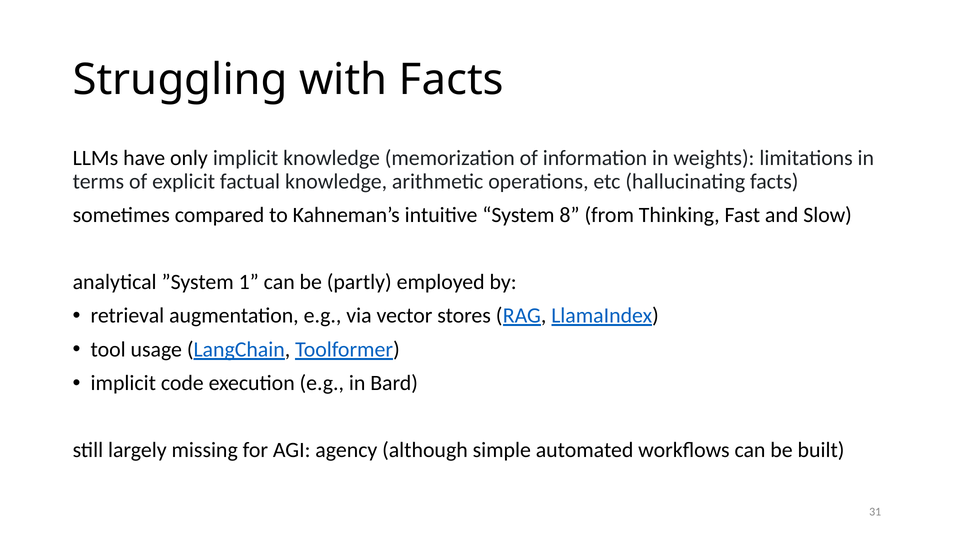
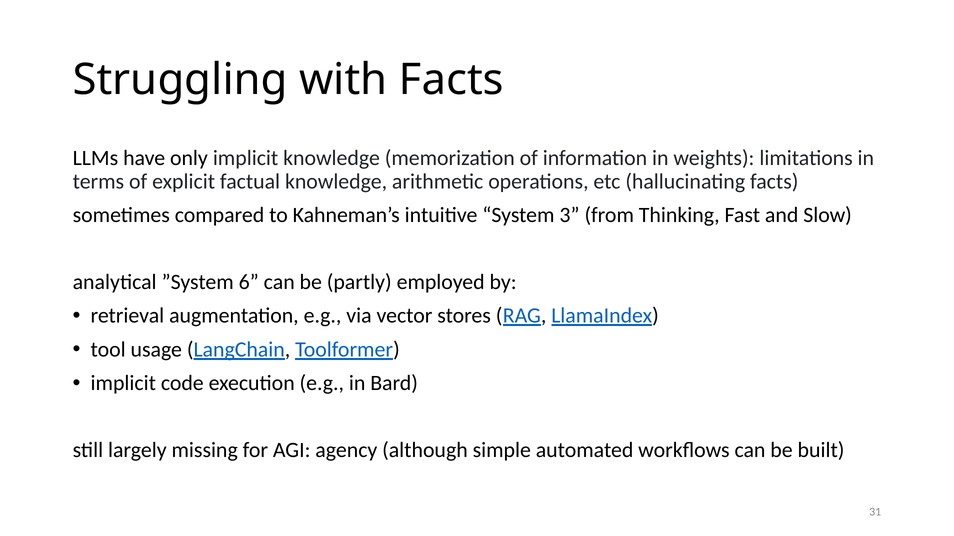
8: 8 -> 3
1: 1 -> 6
